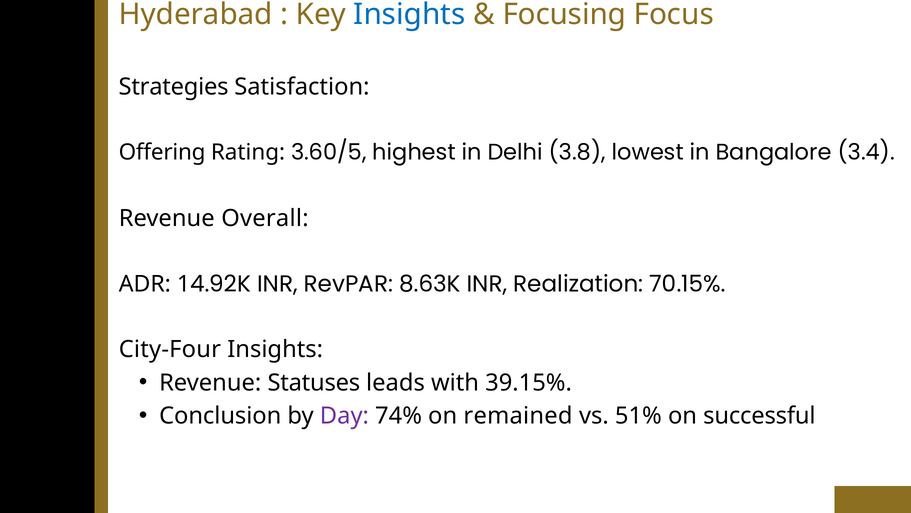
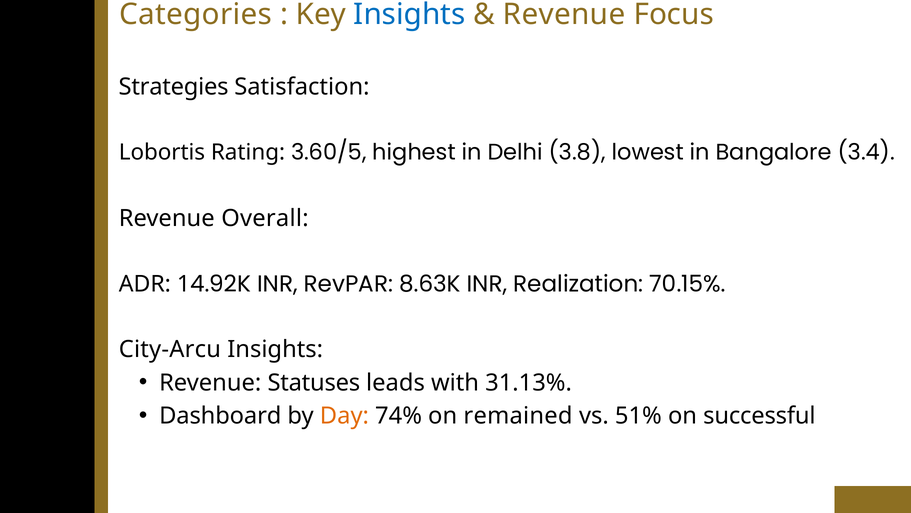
Hyderabad: Hyderabad -> Categories
Focusing at (564, 14): Focusing -> Revenue
Offering: Offering -> Lobortis
City-Four: City-Four -> City-Arcu
39.15%: 39.15% -> 31.13%
Conclusion: Conclusion -> Dashboard
Day colour: purple -> orange
